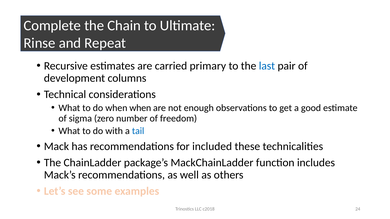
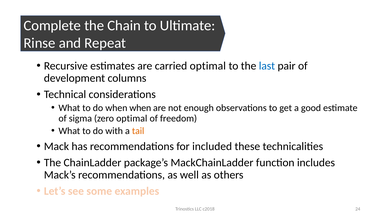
carried primary: primary -> optimal
zero number: number -> optimal
tail colour: blue -> orange
